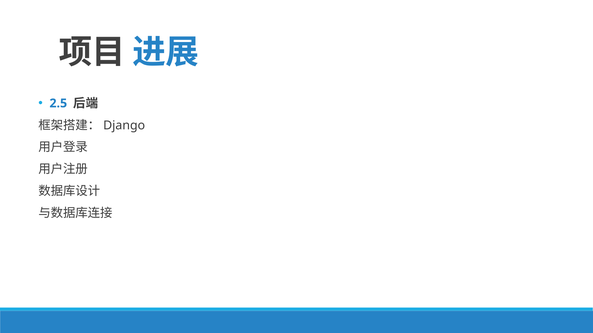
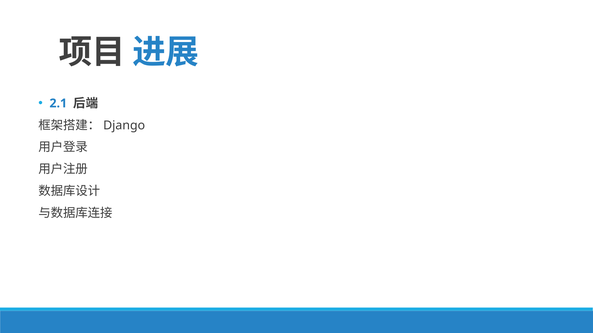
2.5: 2.5 -> 2.1
